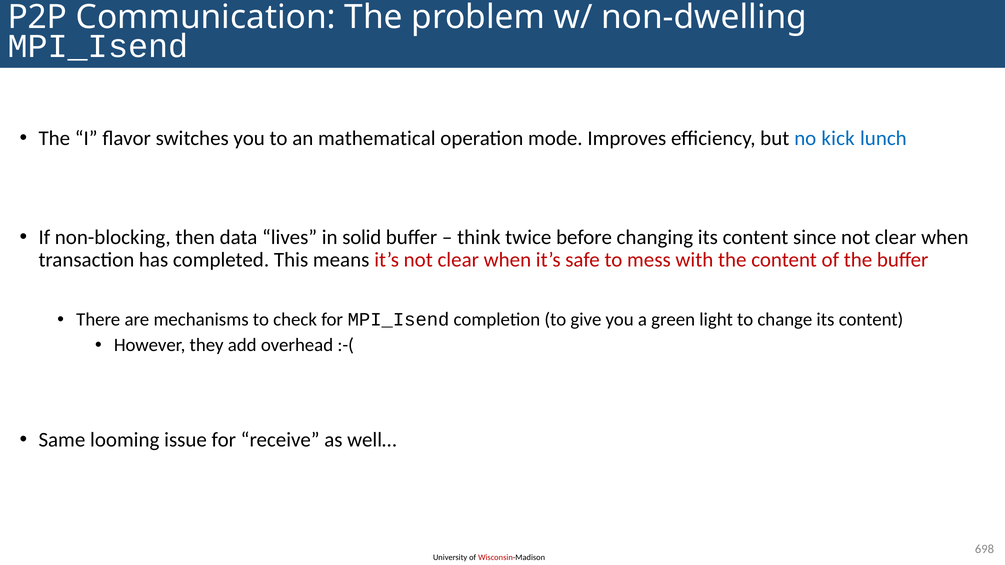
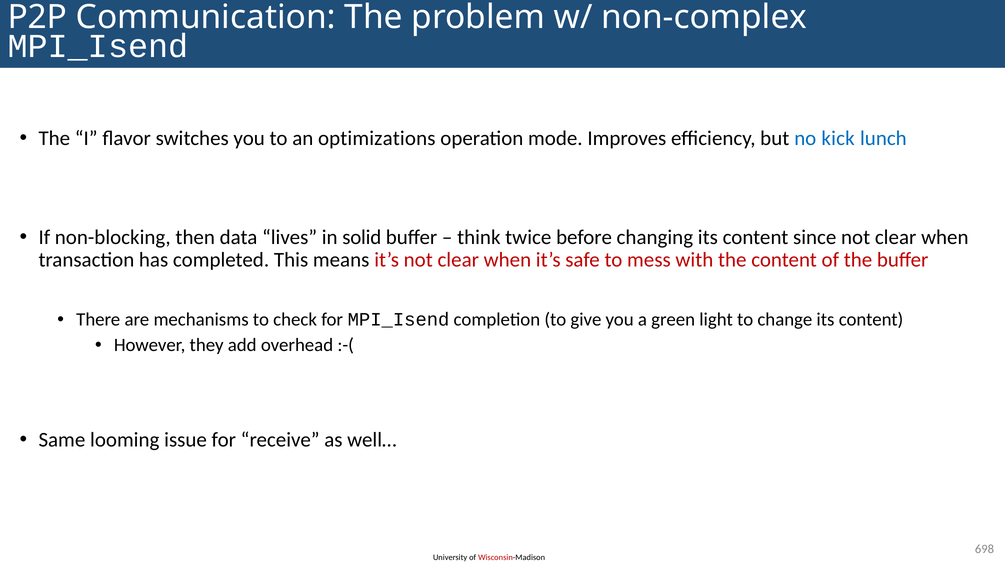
non-dwelling: non-dwelling -> non-complex
mathematical: mathematical -> optimizations
